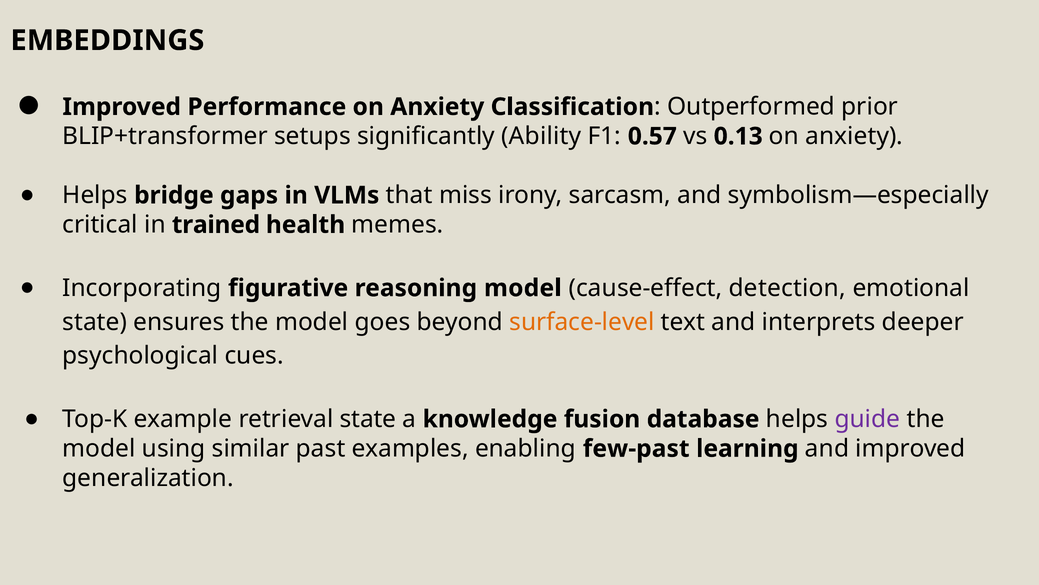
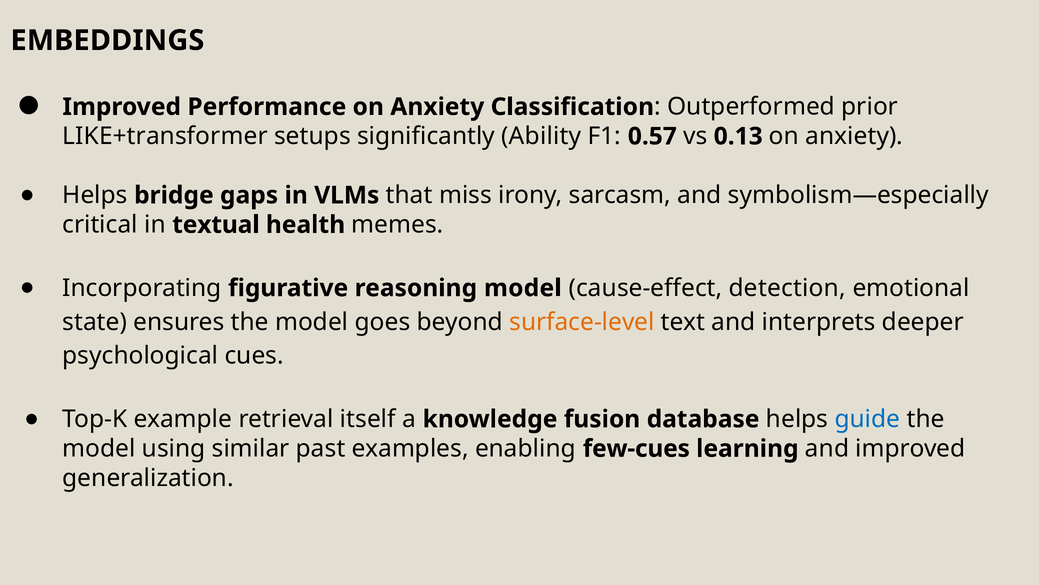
BLIP+transformer: BLIP+transformer -> LIKE+transformer
trained: trained -> textual
retrieval state: state -> itself
guide colour: purple -> blue
few-past: few-past -> few-cues
